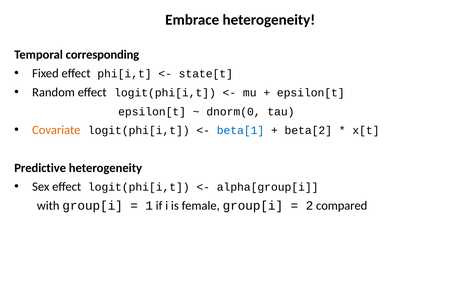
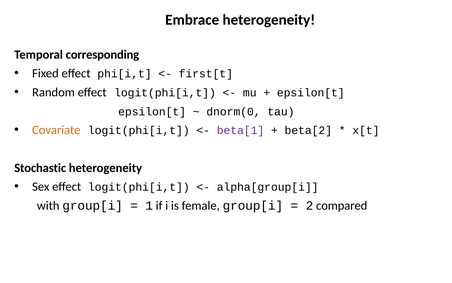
state[t: state[t -> first[t
beta[1 colour: blue -> purple
Predictive: Predictive -> Stochastic
